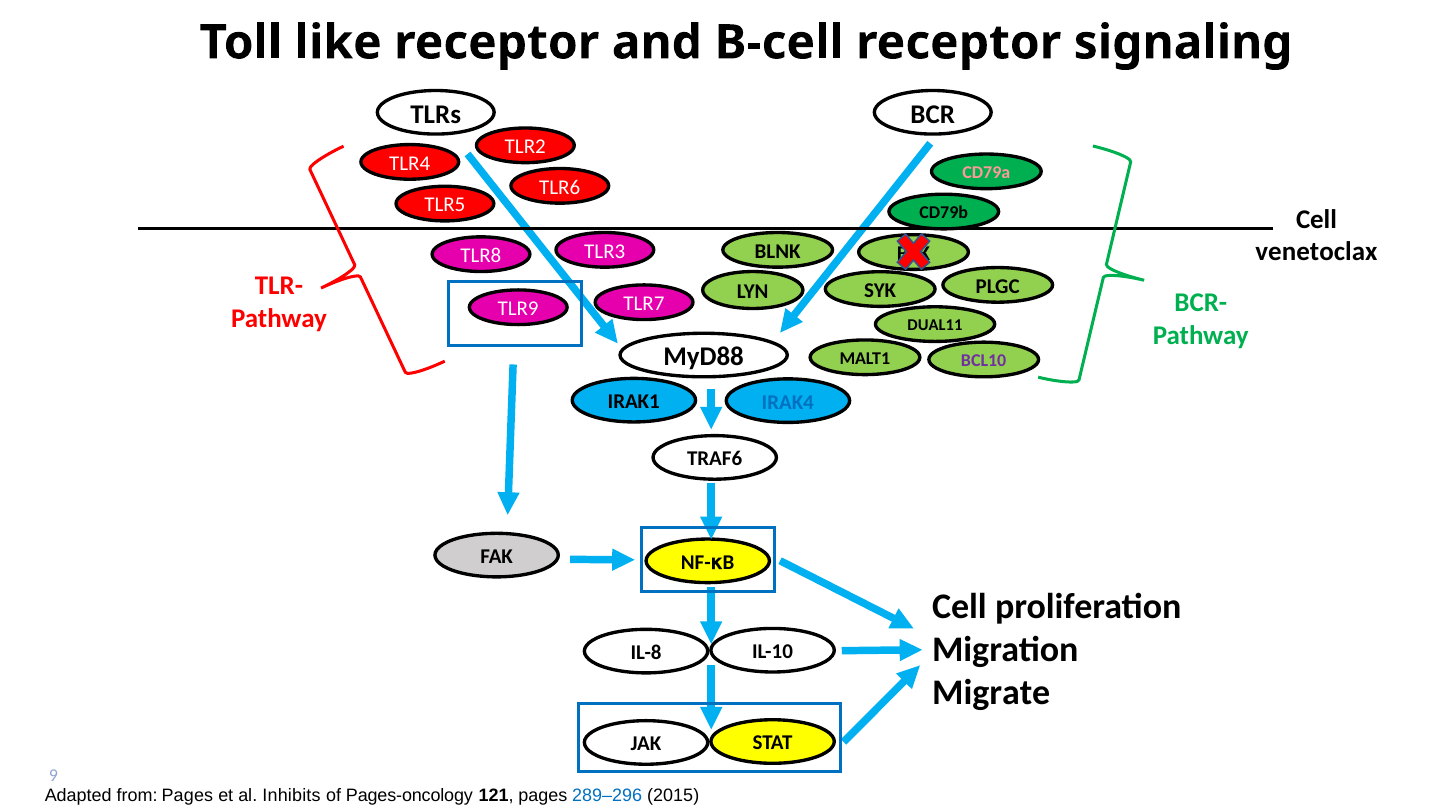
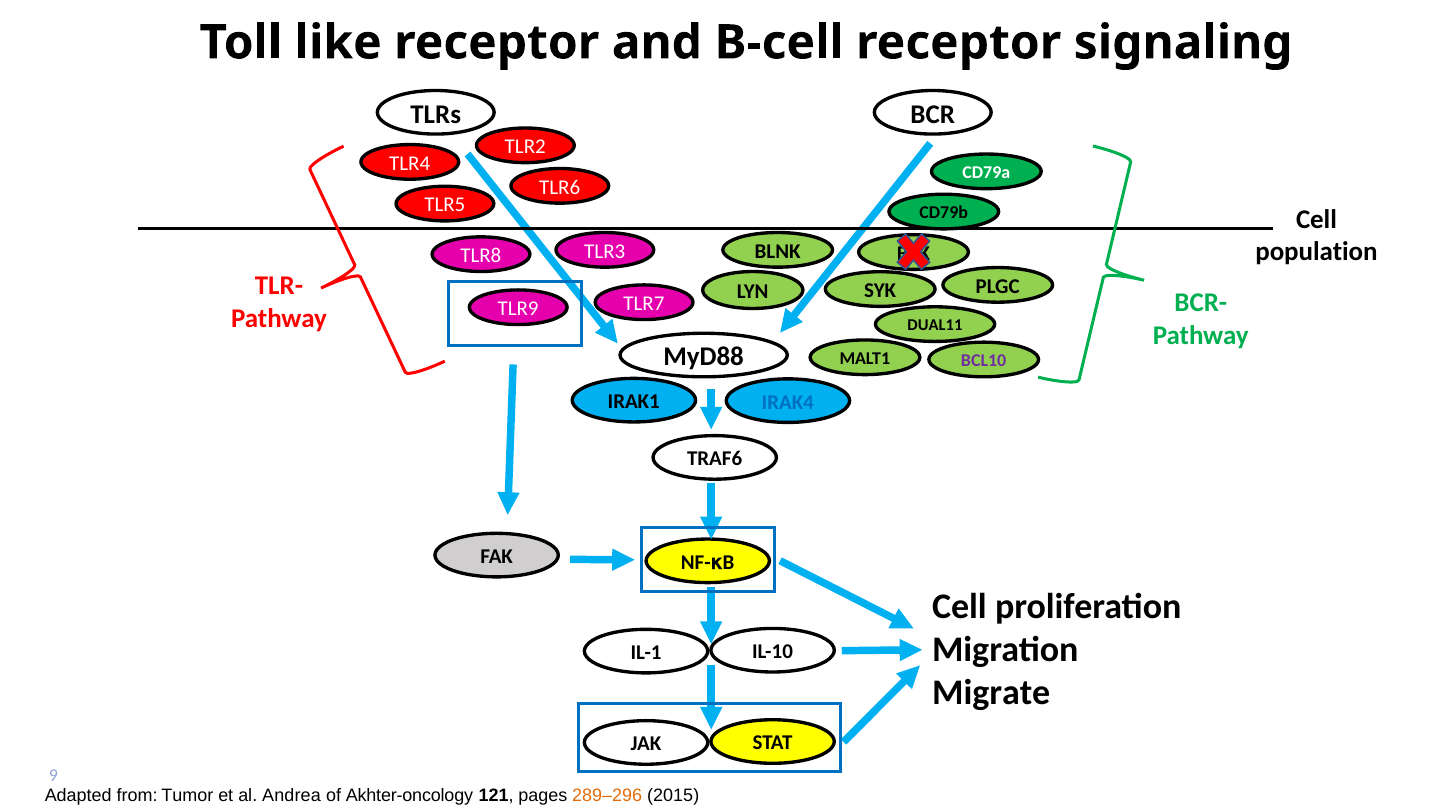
CD79a colour: pink -> white
venetoclax: venetoclax -> population
IL-8: IL-8 -> IL-1
from Pages: Pages -> Tumor
Inhibits: Inhibits -> Andrea
Pages-oncology: Pages-oncology -> Akhter-oncology
289–296 colour: blue -> orange
